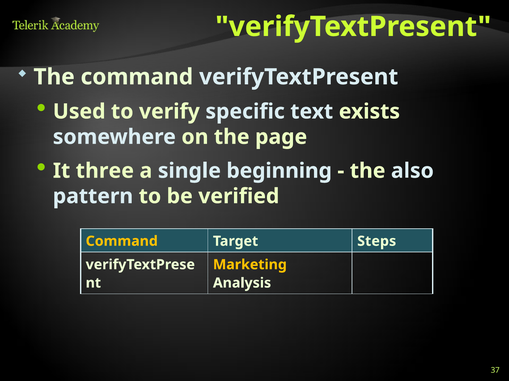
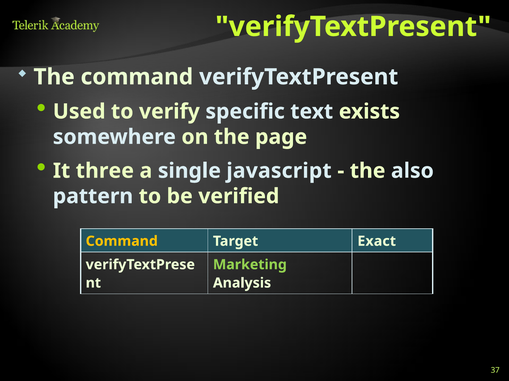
beginning: beginning -> javascript
Steps: Steps -> Exact
Marketing colour: yellow -> light green
